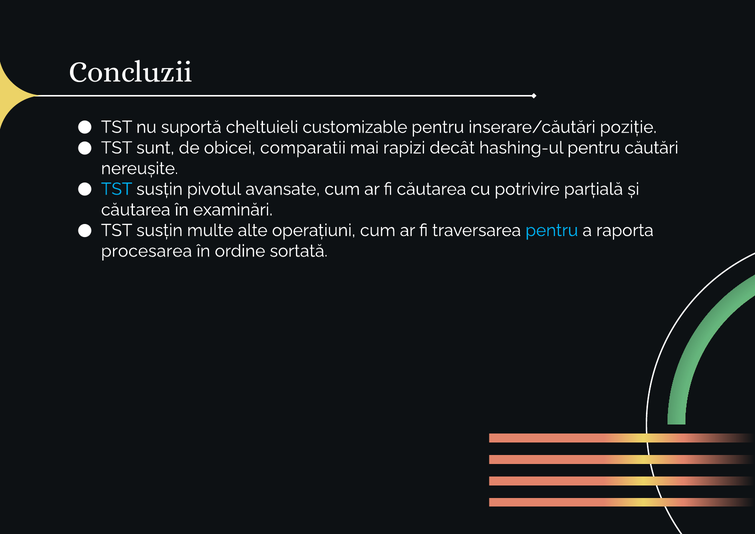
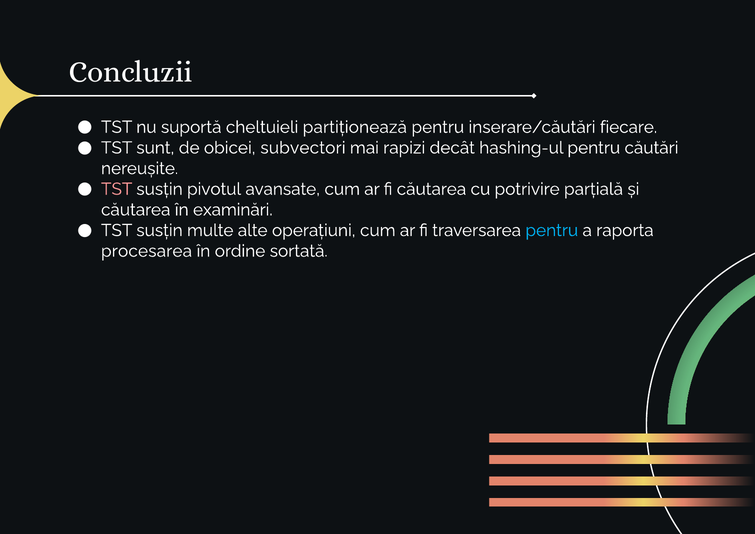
customizable: customizable -> partiționează
poziție: poziție -> fiecare
comparatii: comparatii -> subvectori
TST at (117, 189) colour: light blue -> pink
